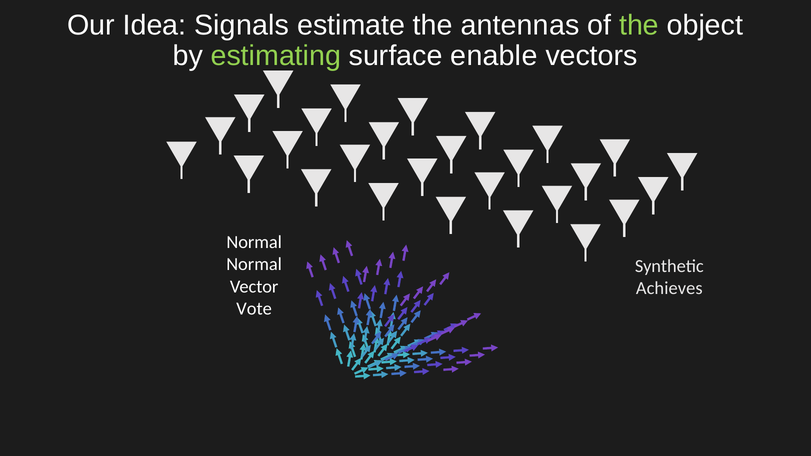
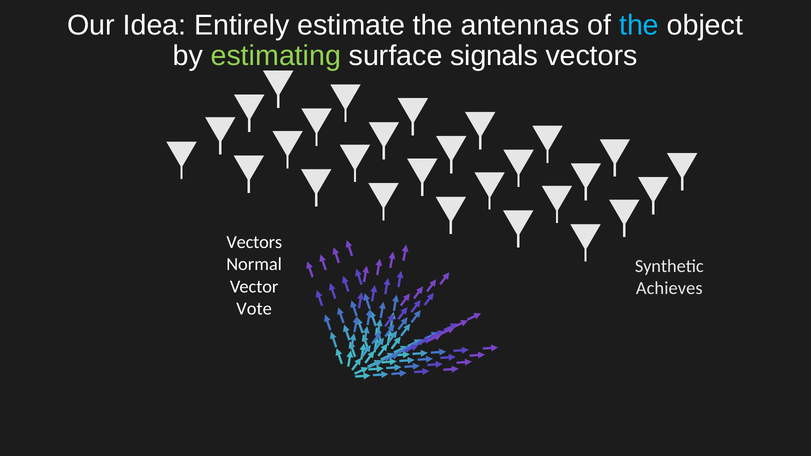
Signals: Signals -> Entirely
the at (639, 25) colour: light green -> light blue
enable: enable -> signals
Normal at (254, 242): Normal -> Vectors
